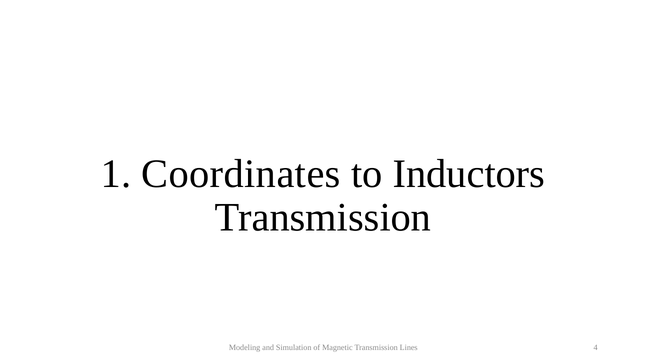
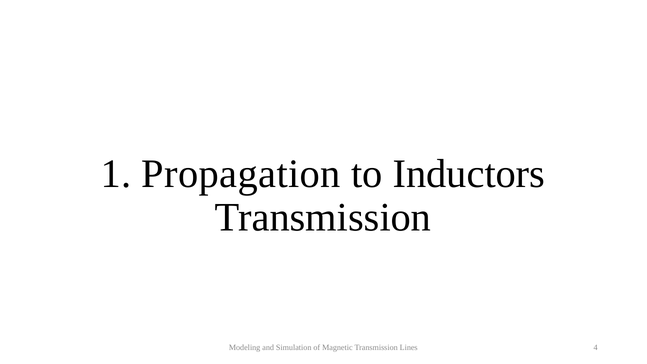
Coordinates: Coordinates -> Propagation
